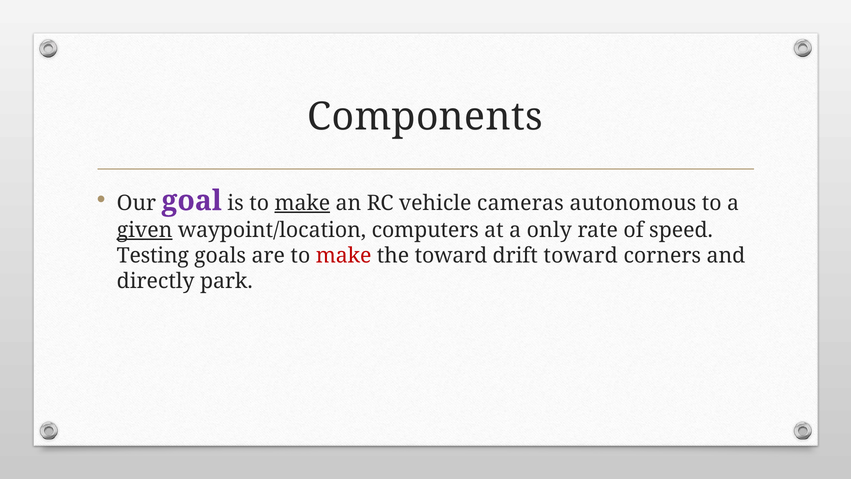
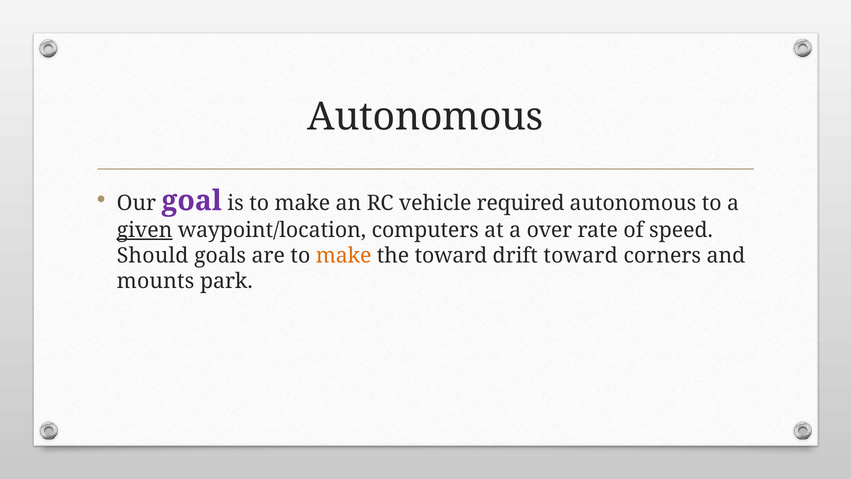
Components at (425, 117): Components -> Autonomous
make at (302, 203) underline: present -> none
cameras: cameras -> required
only: only -> over
Testing: Testing -> Should
make at (344, 256) colour: red -> orange
directly: directly -> mounts
